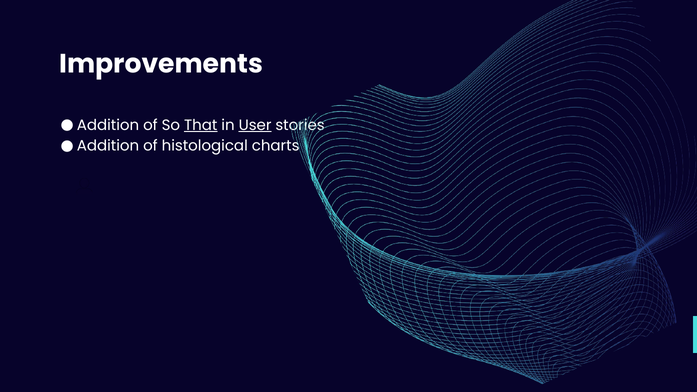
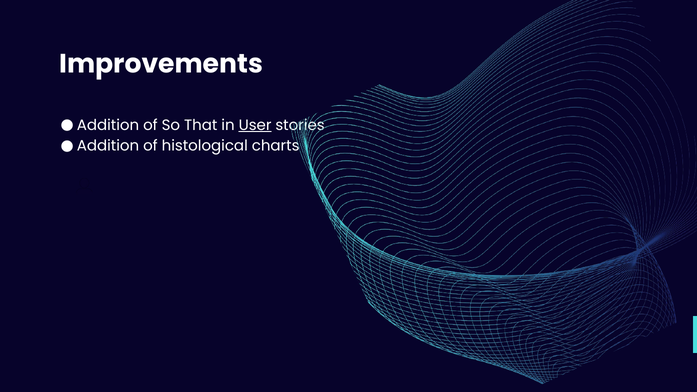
That underline: present -> none
